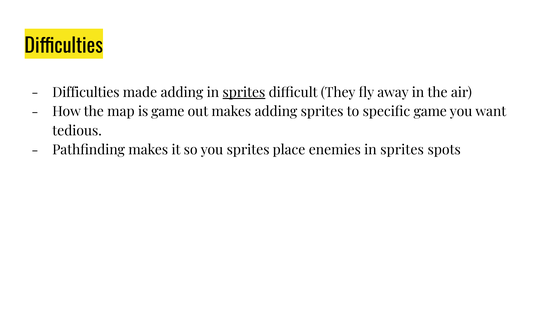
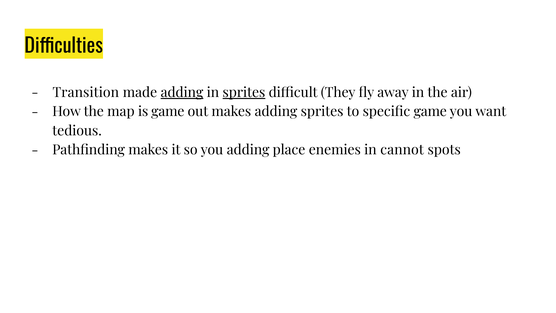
Difficulties at (86, 92): Difficulties -> Transition
adding at (182, 92) underline: none -> present
you sprites: sprites -> adding
enemies in sprites: sprites -> cannot
